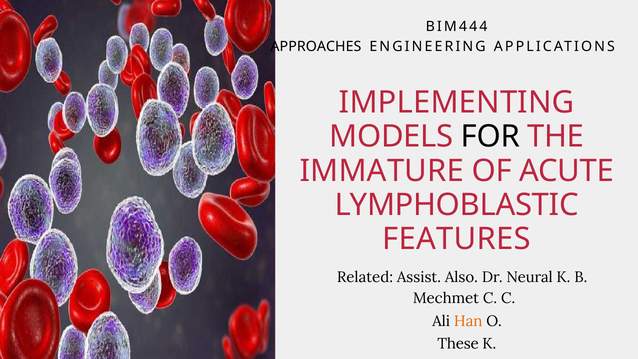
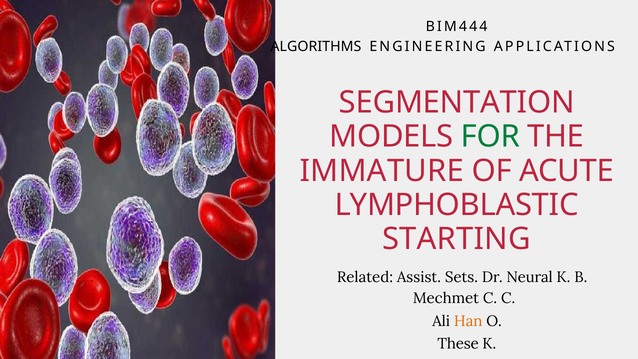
APPROACHES: APPROACHES -> ALGORITHMS
IMPLEMENTING: IMPLEMENTING -> SEGMENTATION
FOR colour: black -> green
FEATURES: FEATURES -> STARTING
Also: Also -> Sets
